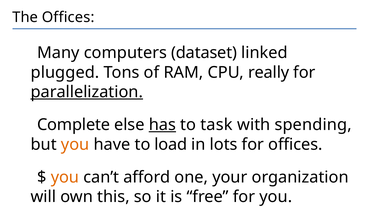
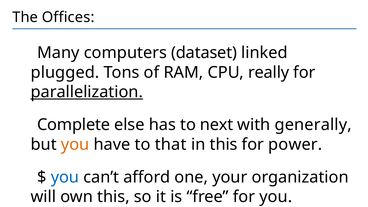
has underline: present -> none
task: task -> next
spending: spending -> generally
load: load -> that
in lots: lots -> this
for offices: offices -> power
you at (65, 177) colour: orange -> blue
